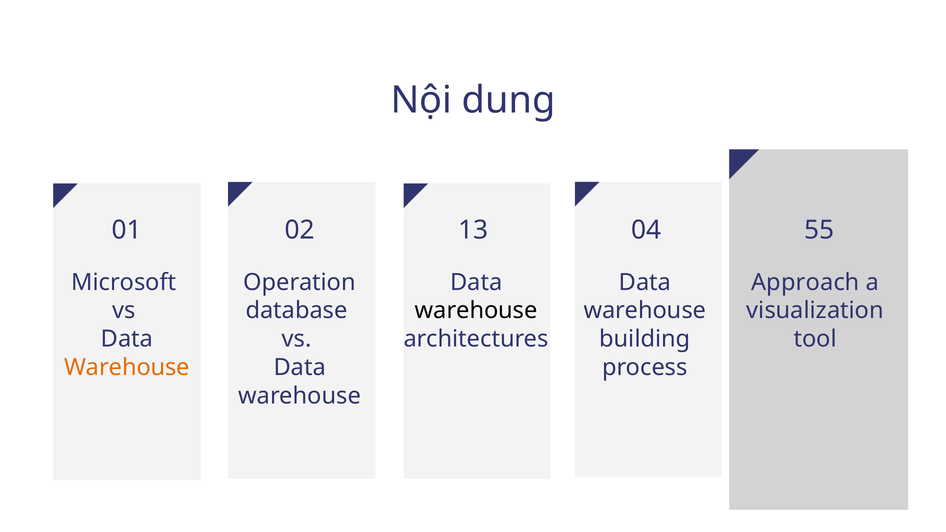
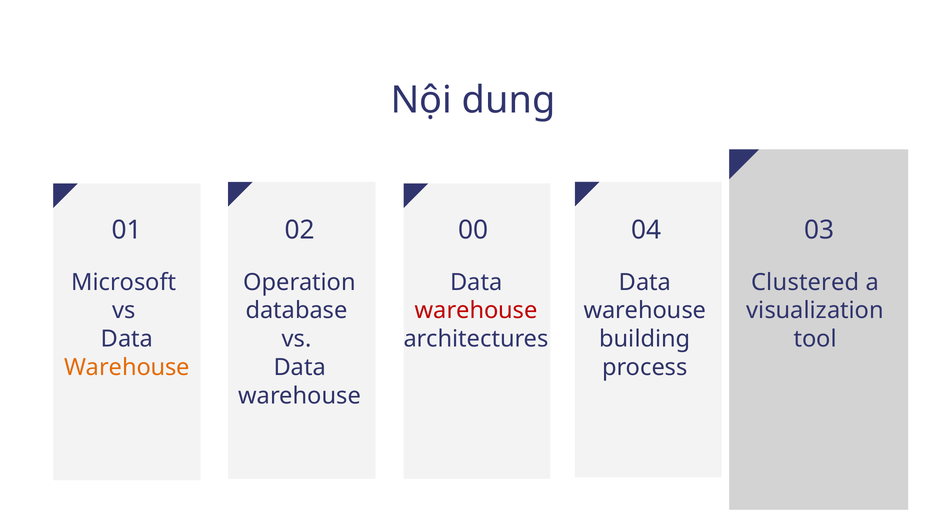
13: 13 -> 00
55: 55 -> 03
Approach: Approach -> Clustered
warehouse at (476, 311) colour: black -> red
